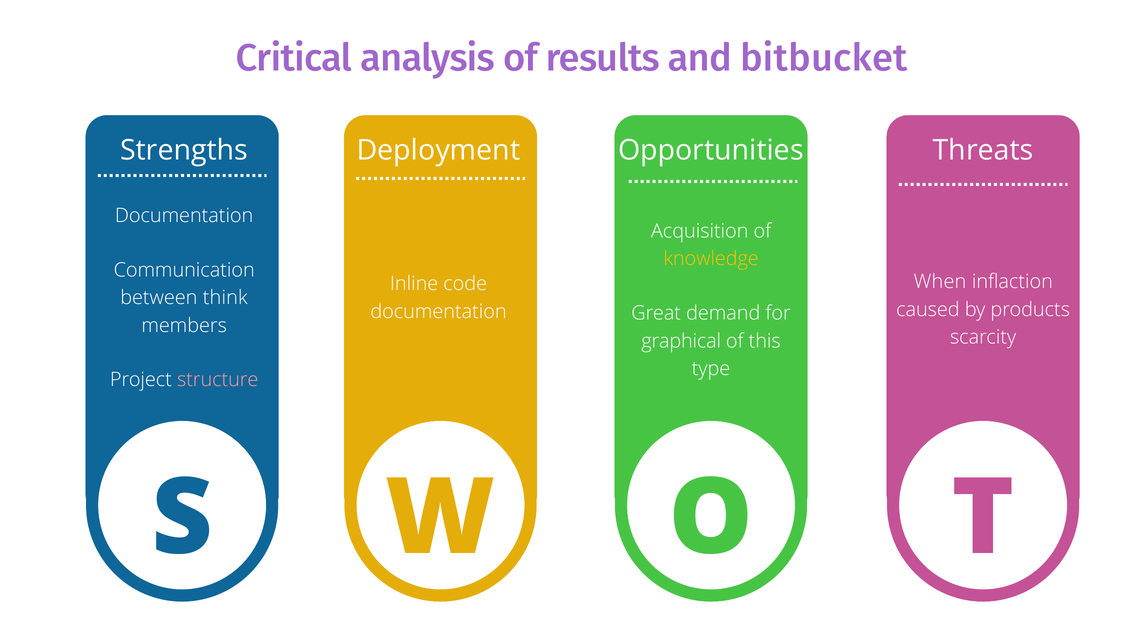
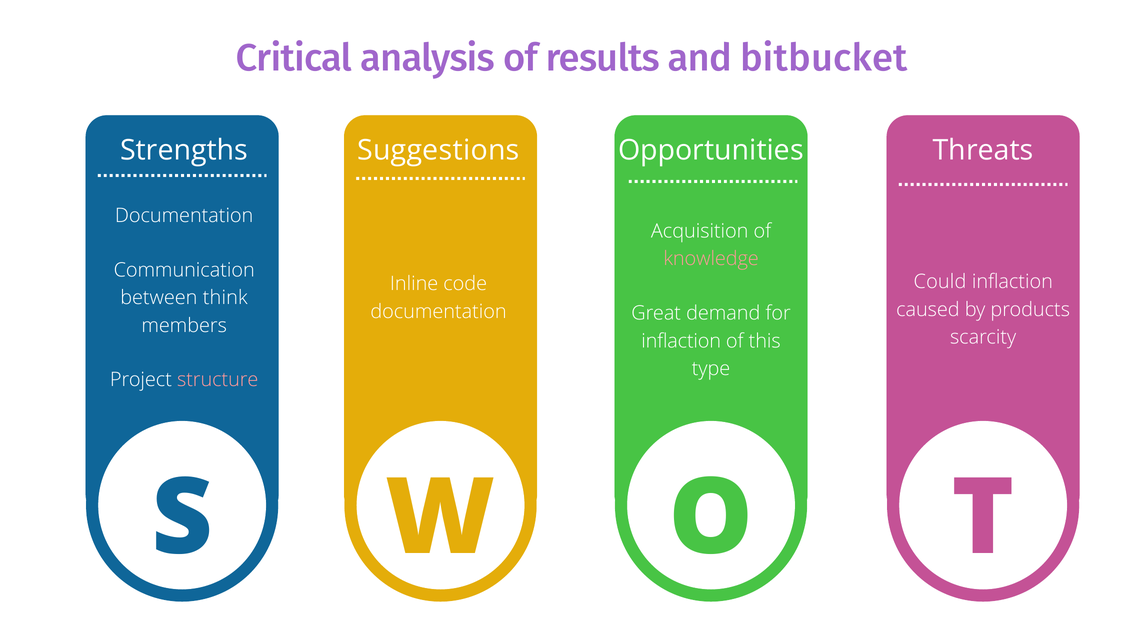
Deployment: Deployment -> Suggestions
knowledge colour: yellow -> pink
When: When -> Could
graphical at (681, 341): graphical -> inflaction
